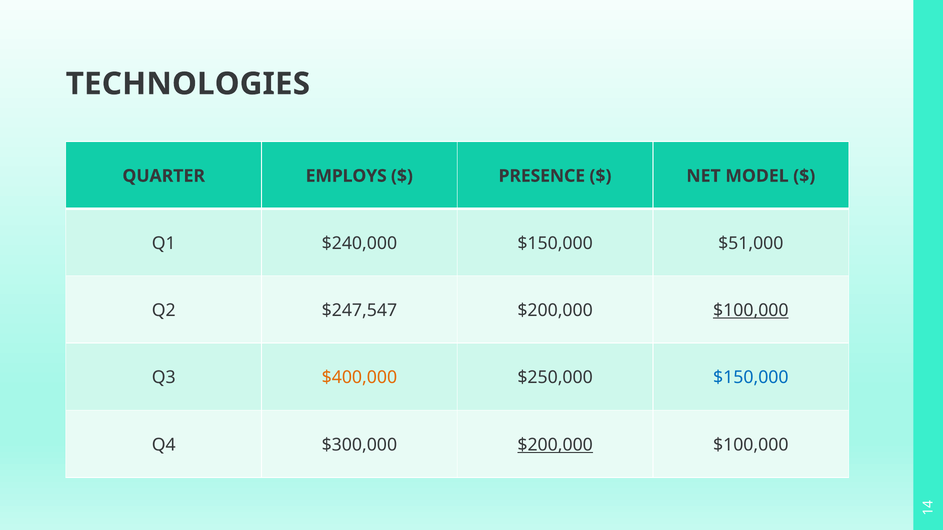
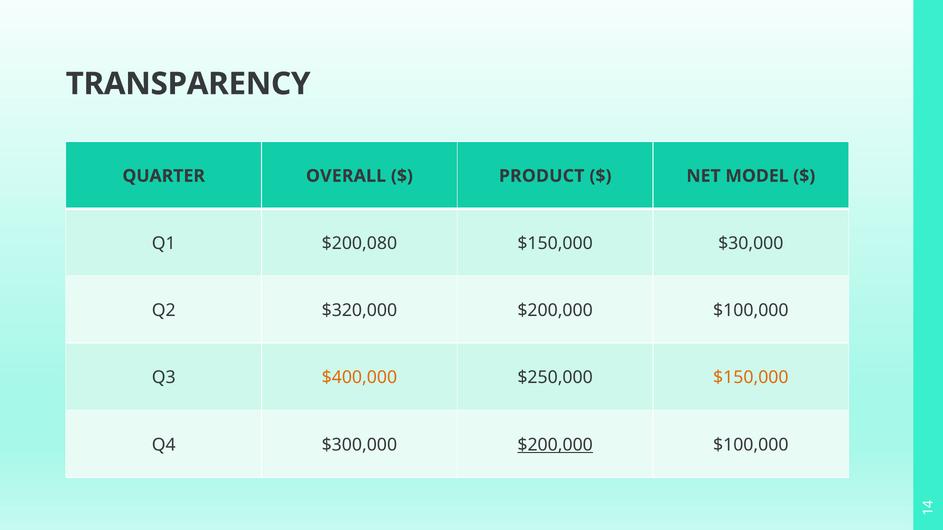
TECHNOLOGIES: TECHNOLOGIES -> TRANSPARENCY
EMPLOYS: EMPLOYS -> OVERALL
PRESENCE: PRESENCE -> PRODUCT
$240,000: $240,000 -> $200,080
$51,000: $51,000 -> $30,000
$247,547: $247,547 -> $320,000
$100,000 at (751, 311) underline: present -> none
$150,000 at (751, 378) colour: blue -> orange
